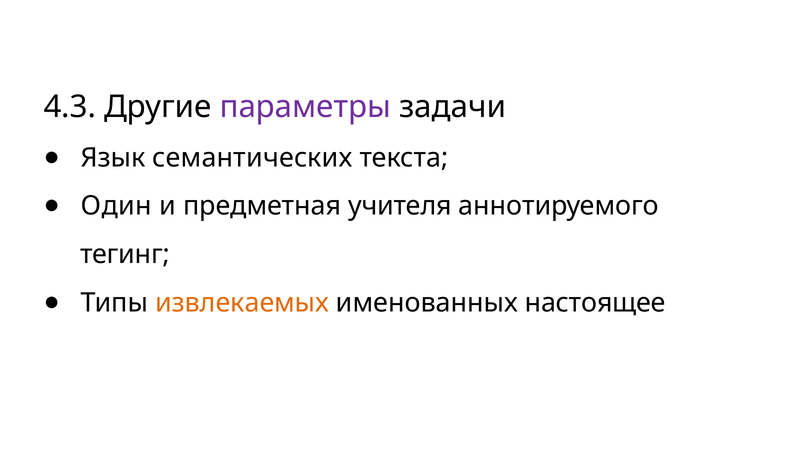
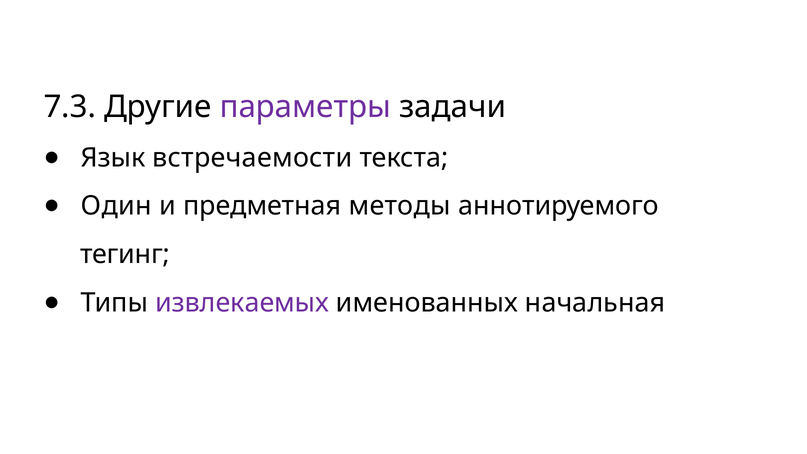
4.3: 4.3 -> 7.3
семантических: семантических -> встречаемости
учителя: учителя -> методы
извлекаемых colour: orange -> purple
настоящее: настоящее -> начальная
